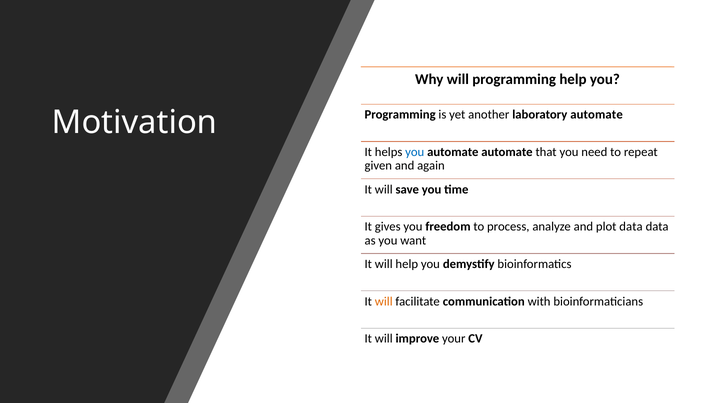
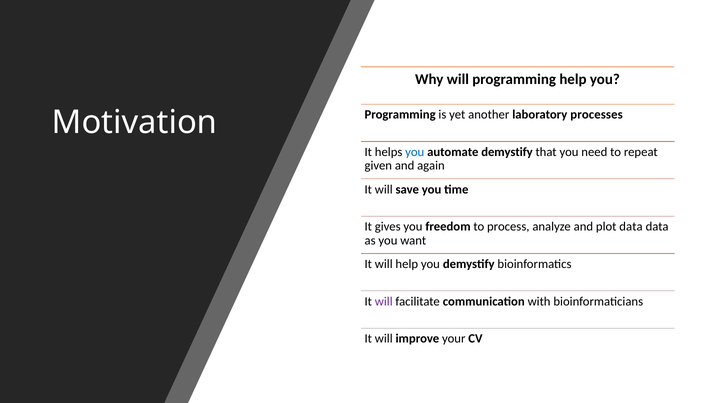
laboratory automate: automate -> processes
automate automate: automate -> demystify
will at (384, 301) colour: orange -> purple
